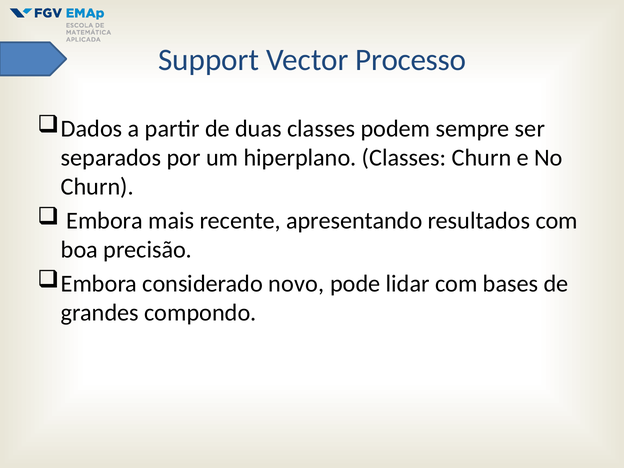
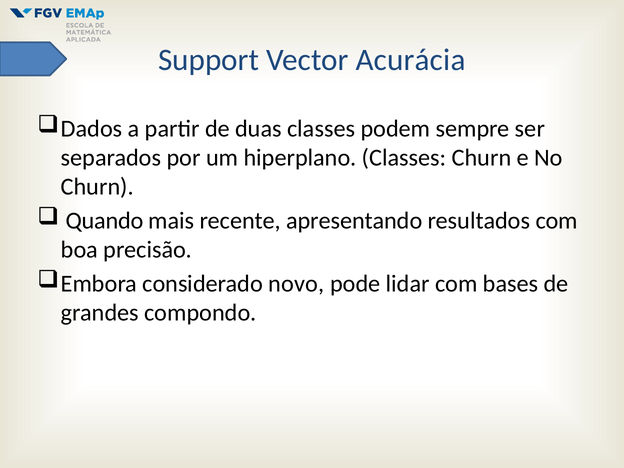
Processo: Processo -> Acurácia
Embora at (105, 221): Embora -> Quando
